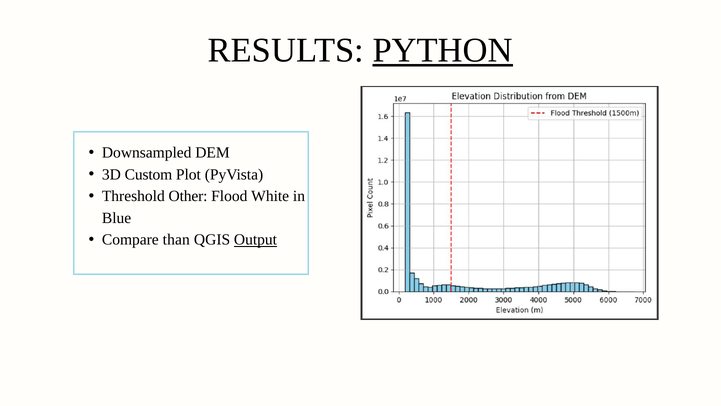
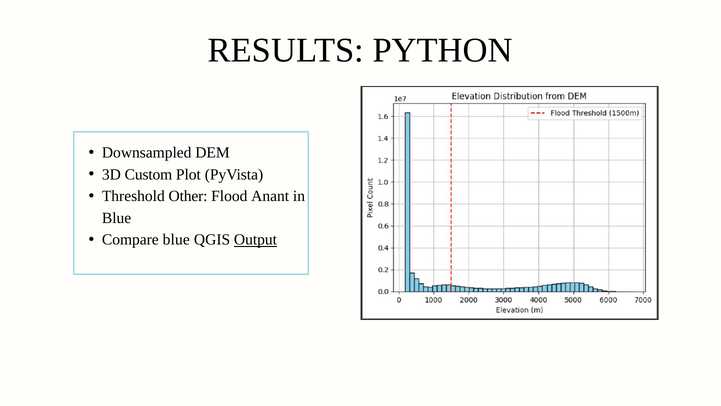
PYTHON underline: present -> none
White: White -> Anant
Compare than: than -> blue
